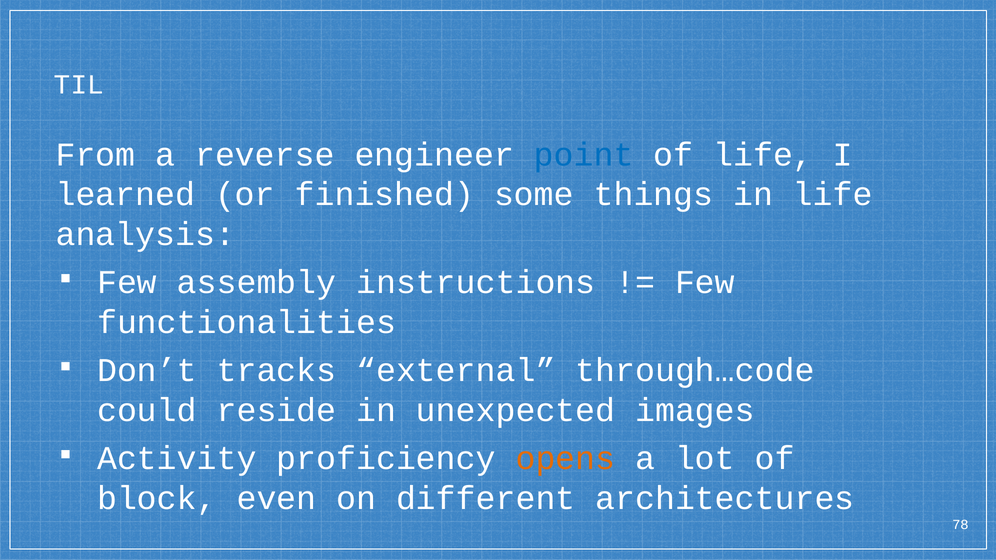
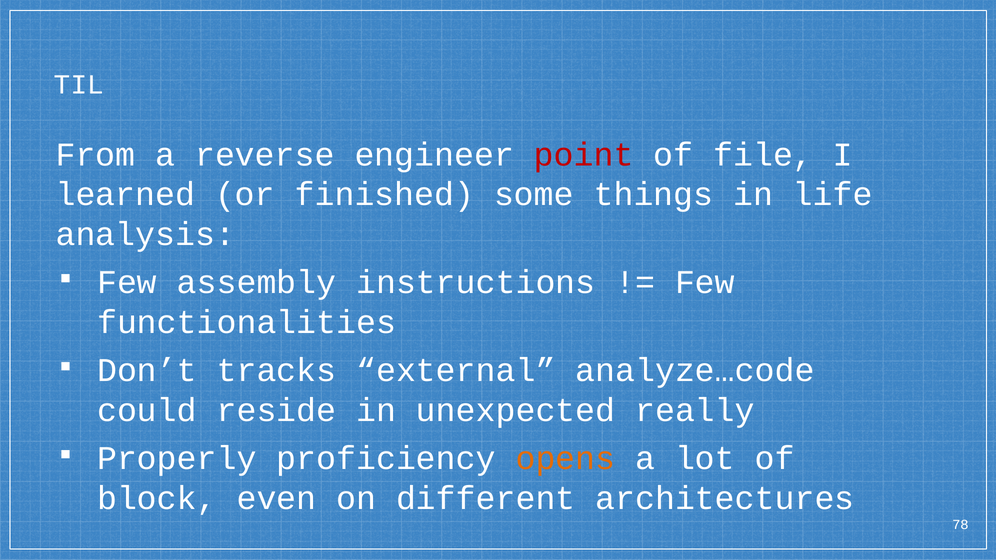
point colour: blue -> red
of life: life -> file
through…code: through…code -> analyze…code
images: images -> really
Activity: Activity -> Properly
